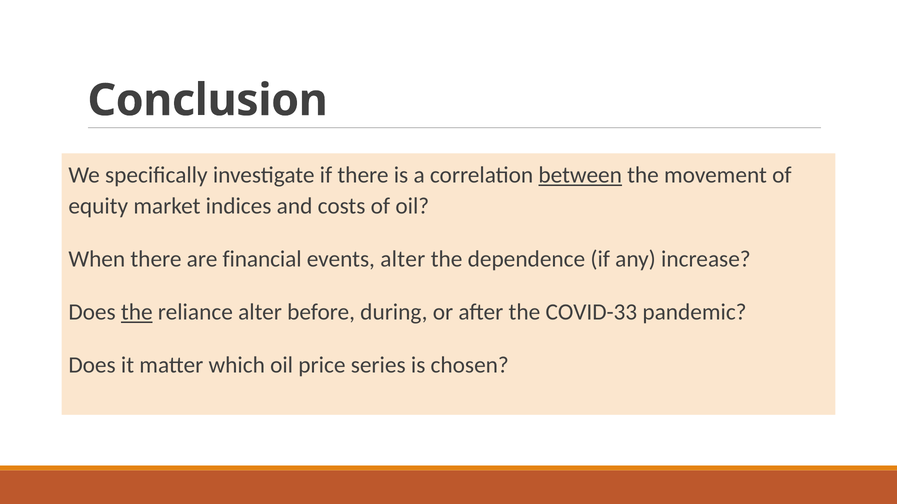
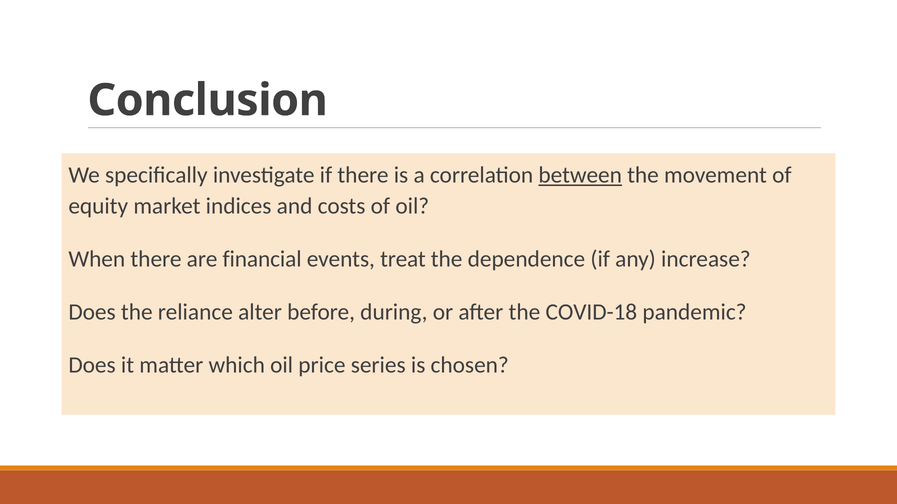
events alter: alter -> treat
the at (137, 312) underline: present -> none
COVID-33: COVID-33 -> COVID-18
